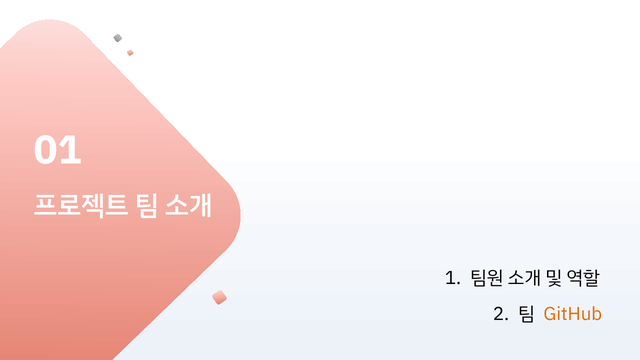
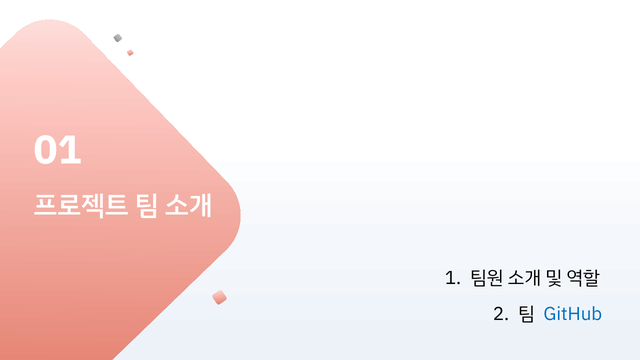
GitHub colour: orange -> blue
